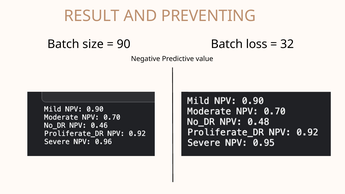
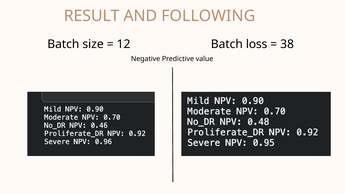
PREVENTING: PREVENTING -> FOLLOWING
90: 90 -> 12
32: 32 -> 38
